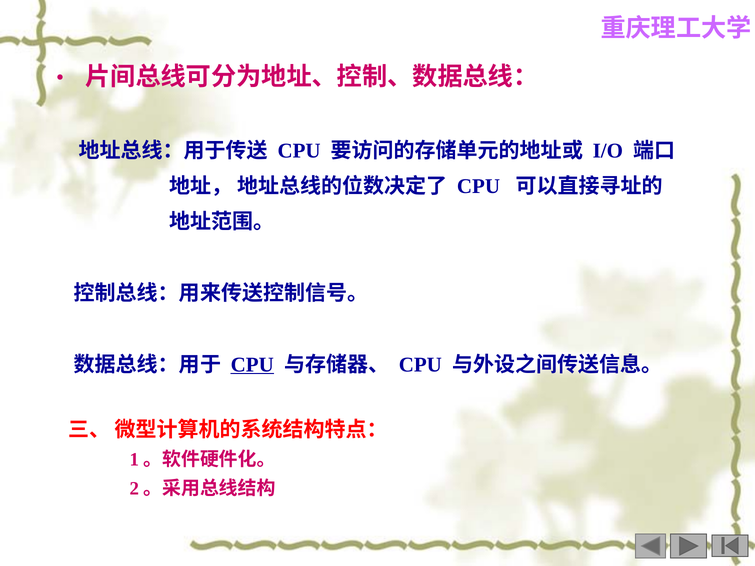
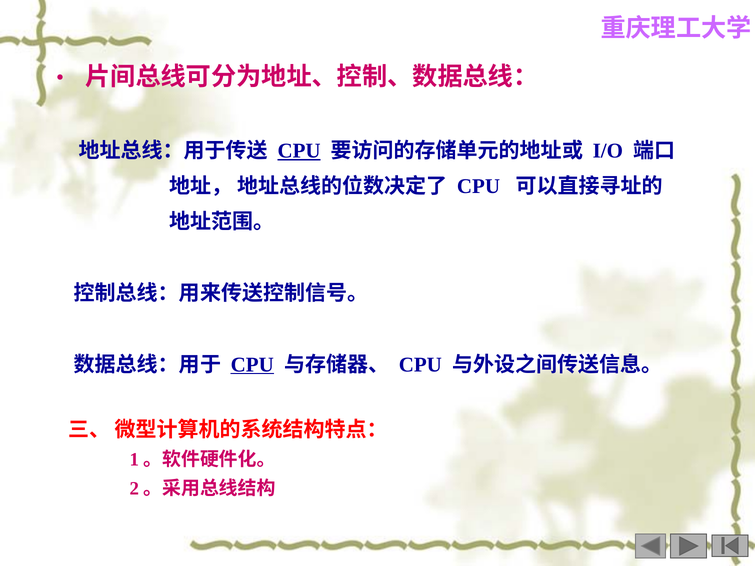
CPU at (299, 151) underline: none -> present
